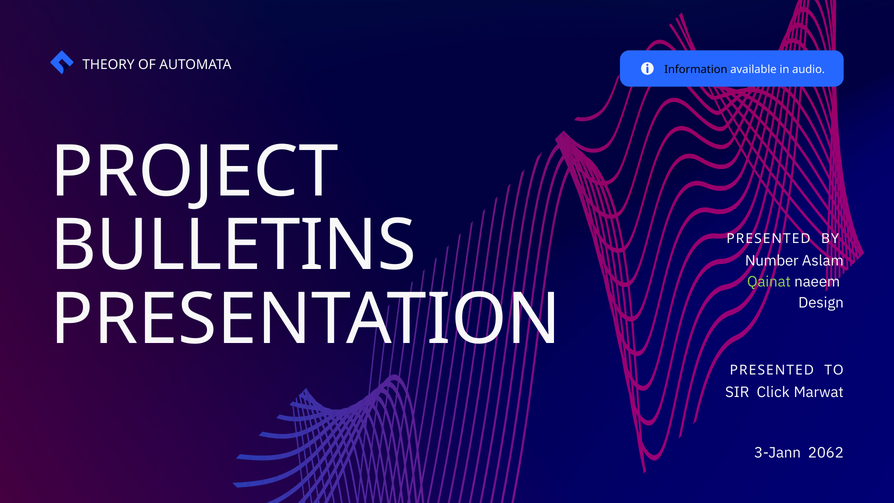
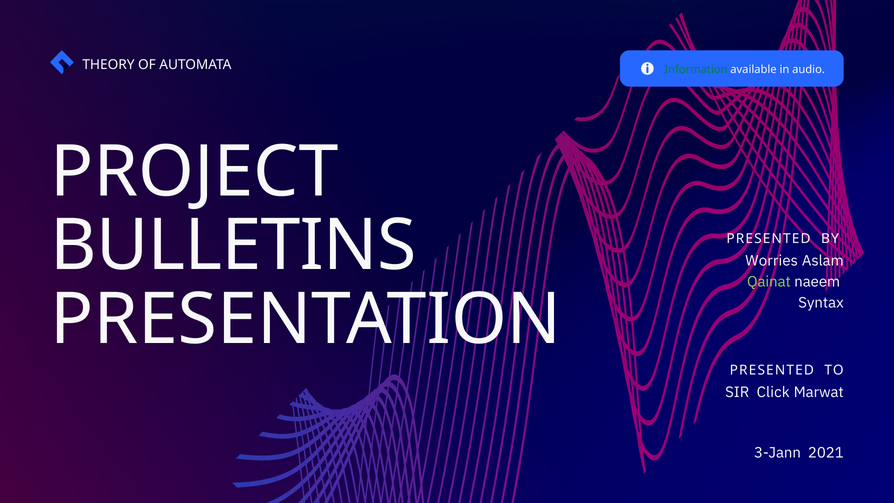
Information colour: black -> green
Number: Number -> Worries
Design: Design -> Syntax
2062: 2062 -> 2021
